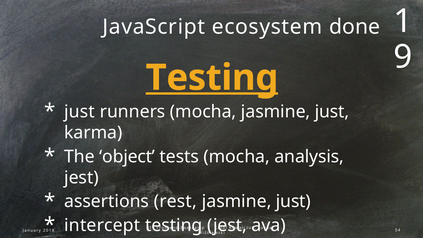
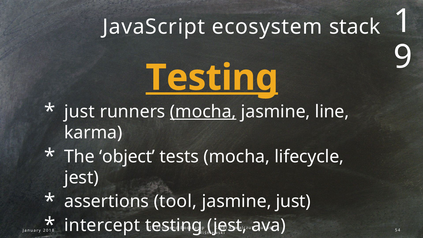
done: done -> stack
mocha at (203, 112) underline: none -> present
just at (332, 112): just -> line
analysis: analysis -> lifecycle
rest: rest -> tool
